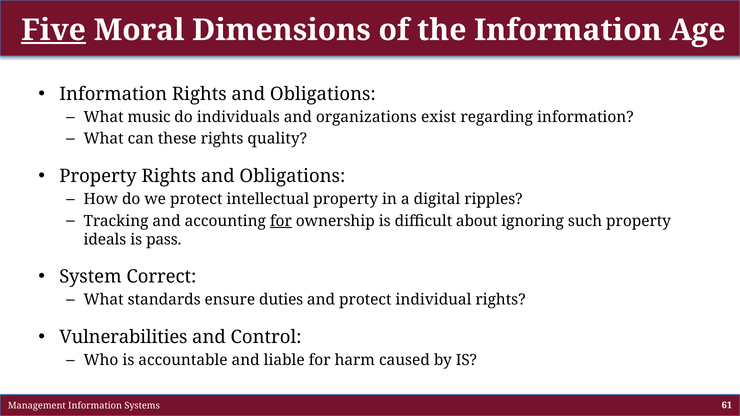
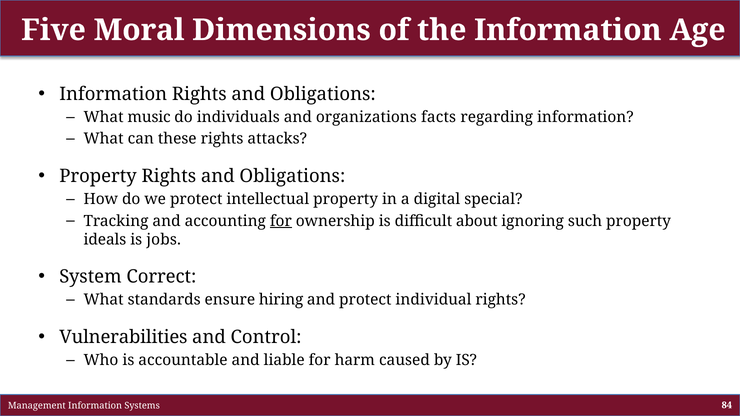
Five underline: present -> none
exist: exist -> facts
quality: quality -> attacks
ripples: ripples -> special
pass: pass -> jobs
duties: duties -> hiring
61: 61 -> 84
